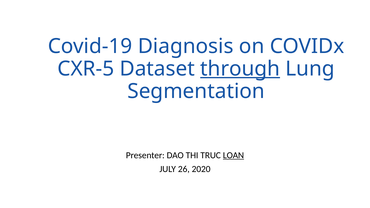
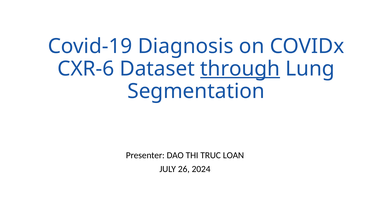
CXR-5: CXR-5 -> CXR-6
LOAN underline: present -> none
2020: 2020 -> 2024
